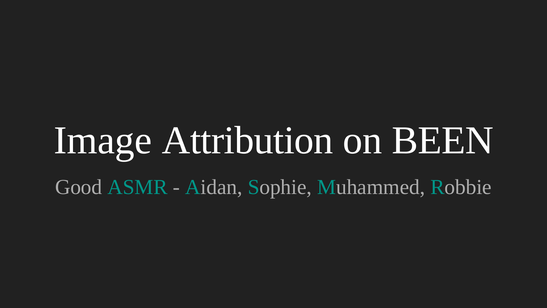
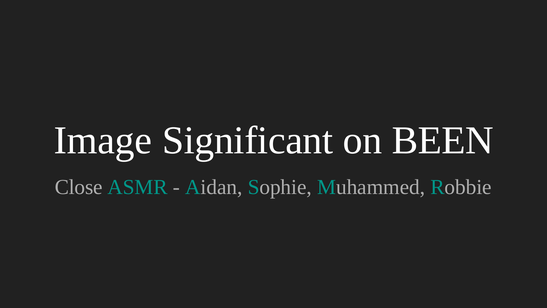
Attribution: Attribution -> Significant
Good: Good -> Close
